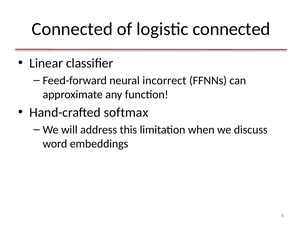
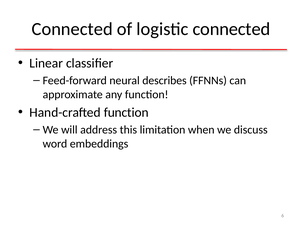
incorrect: incorrect -> describes
Hand-crafted softmax: softmax -> function
